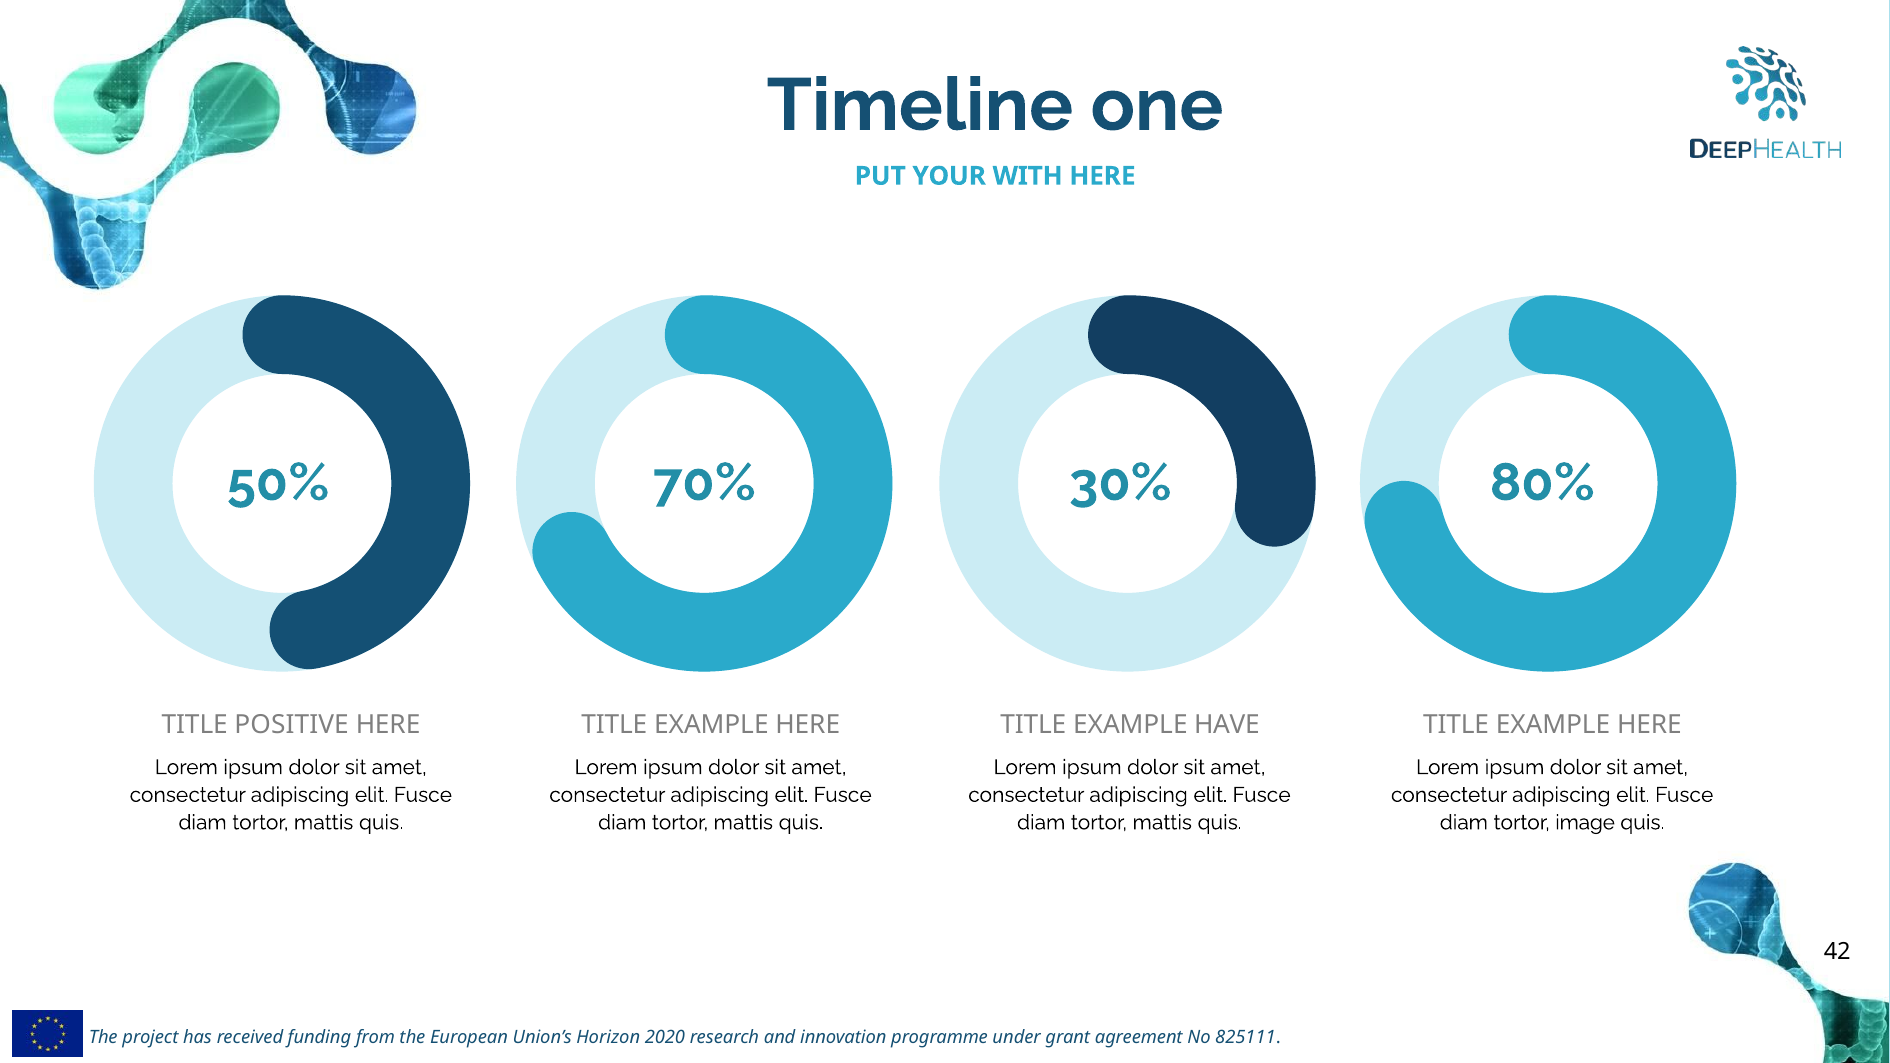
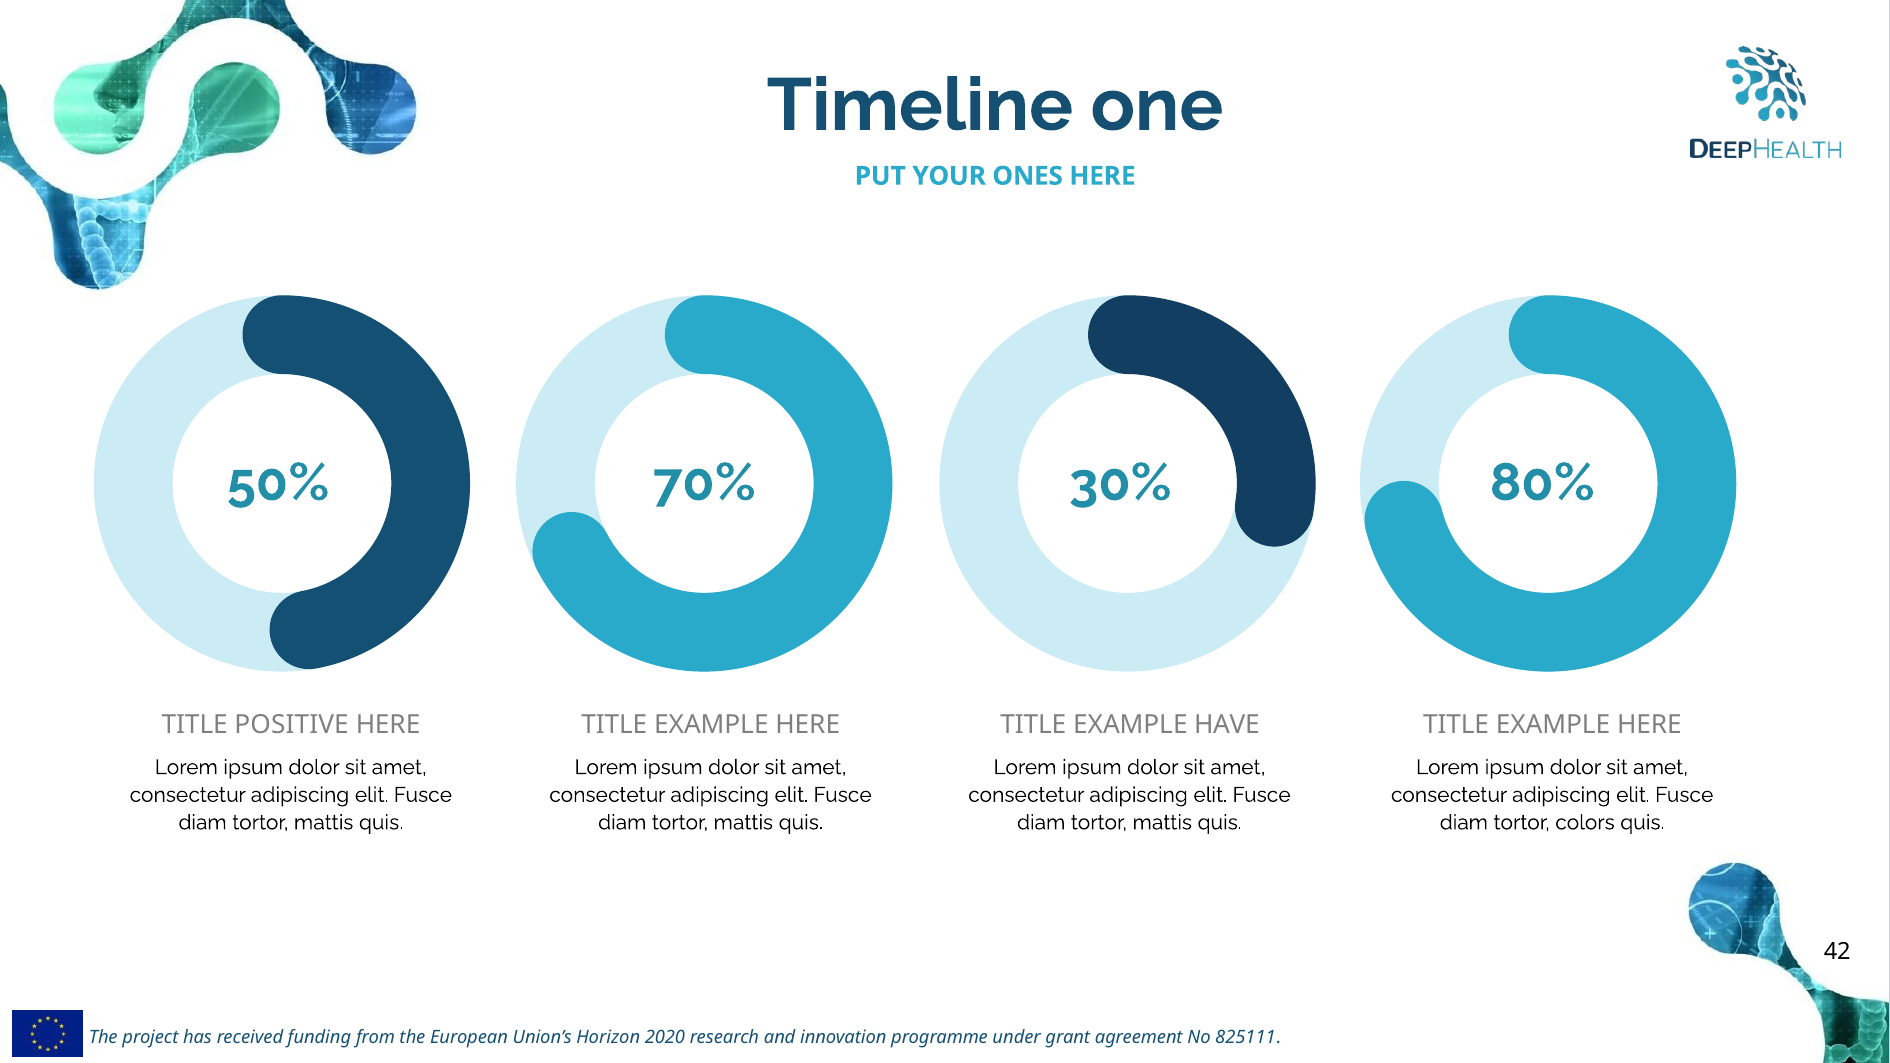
WITH: WITH -> ONES
image: image -> colors
